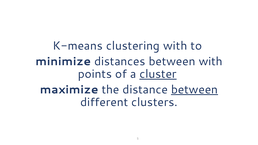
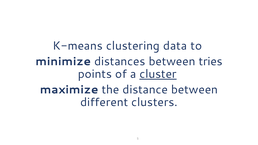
clustering with: with -> data
between with: with -> tries
between at (195, 90) underline: present -> none
